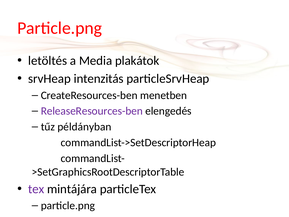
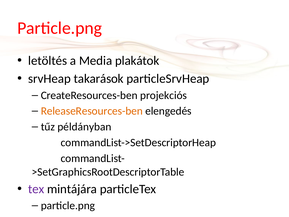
intenzitás: intenzitás -> takarások
menetben: menetben -> projekciós
ReleaseResources-ben colour: purple -> orange
